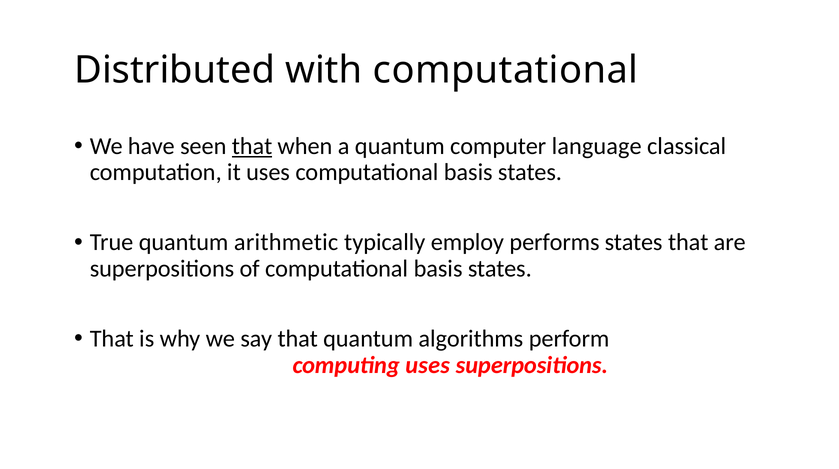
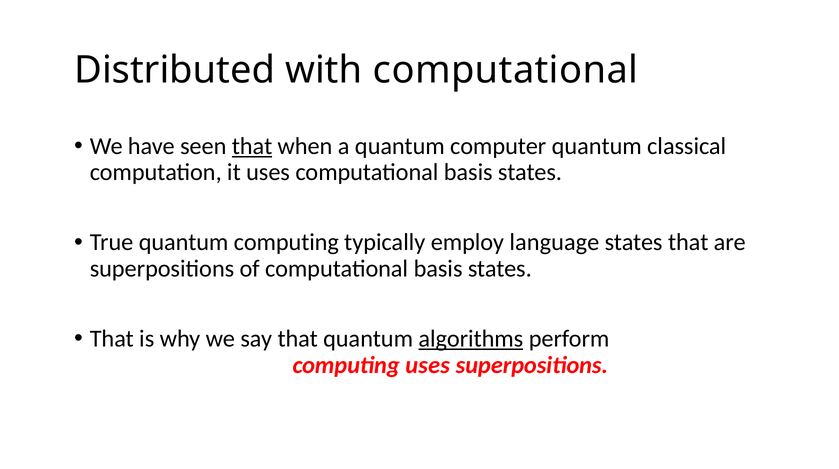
computer language: language -> quantum
quantum arithmetic: arithmetic -> computing
performs: performs -> language
algorithms underline: none -> present
